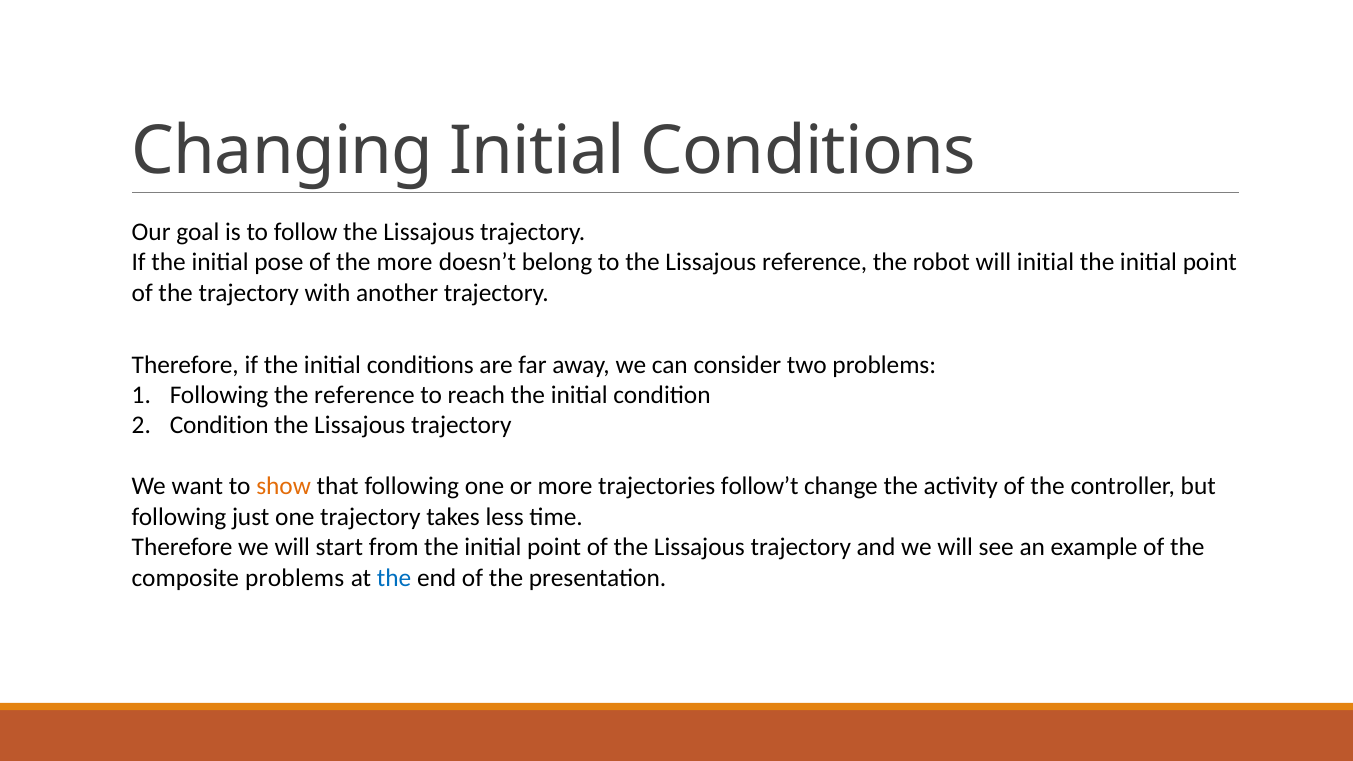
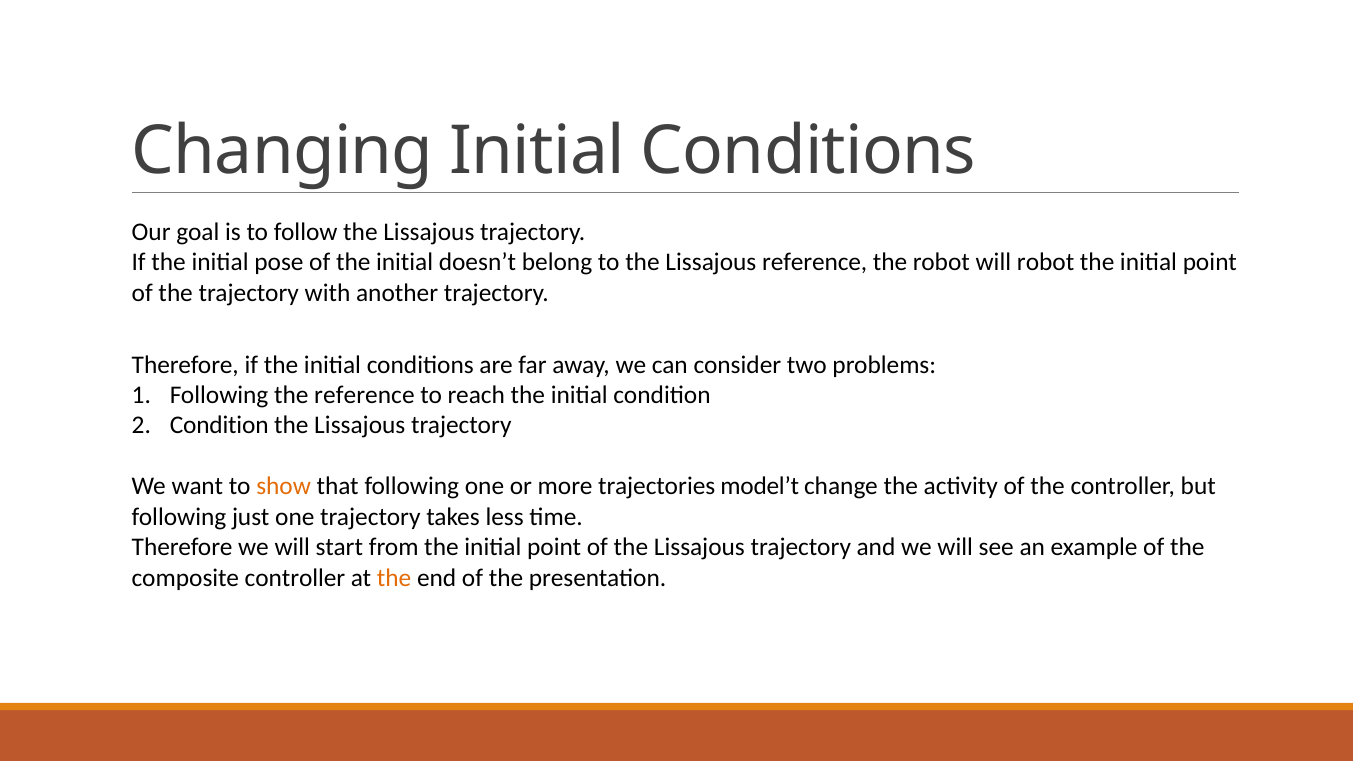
of the more: more -> initial
will initial: initial -> robot
follow’t: follow’t -> model’t
composite problems: problems -> controller
the at (394, 578) colour: blue -> orange
